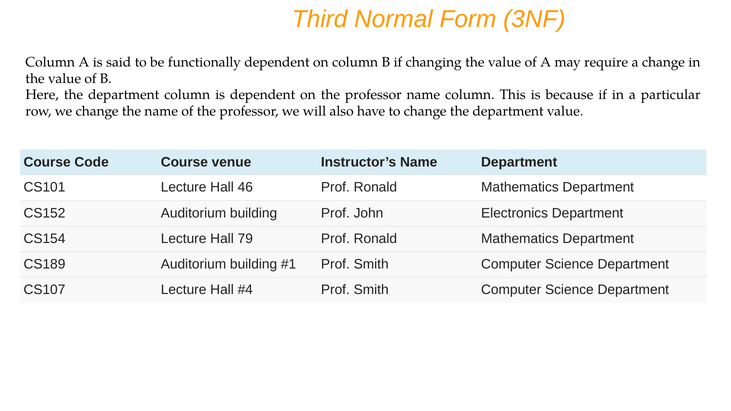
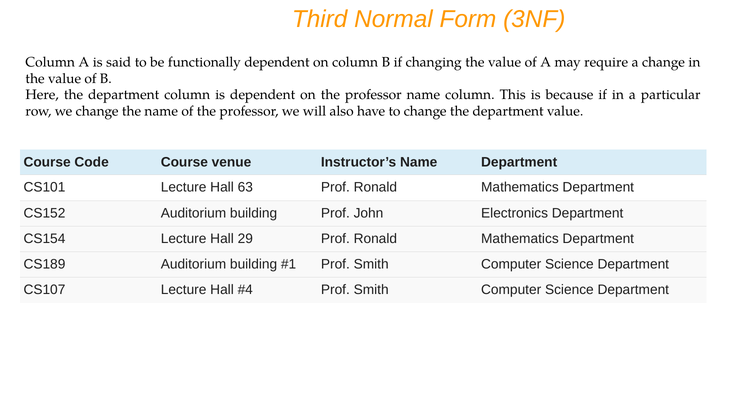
46: 46 -> 63
79: 79 -> 29
